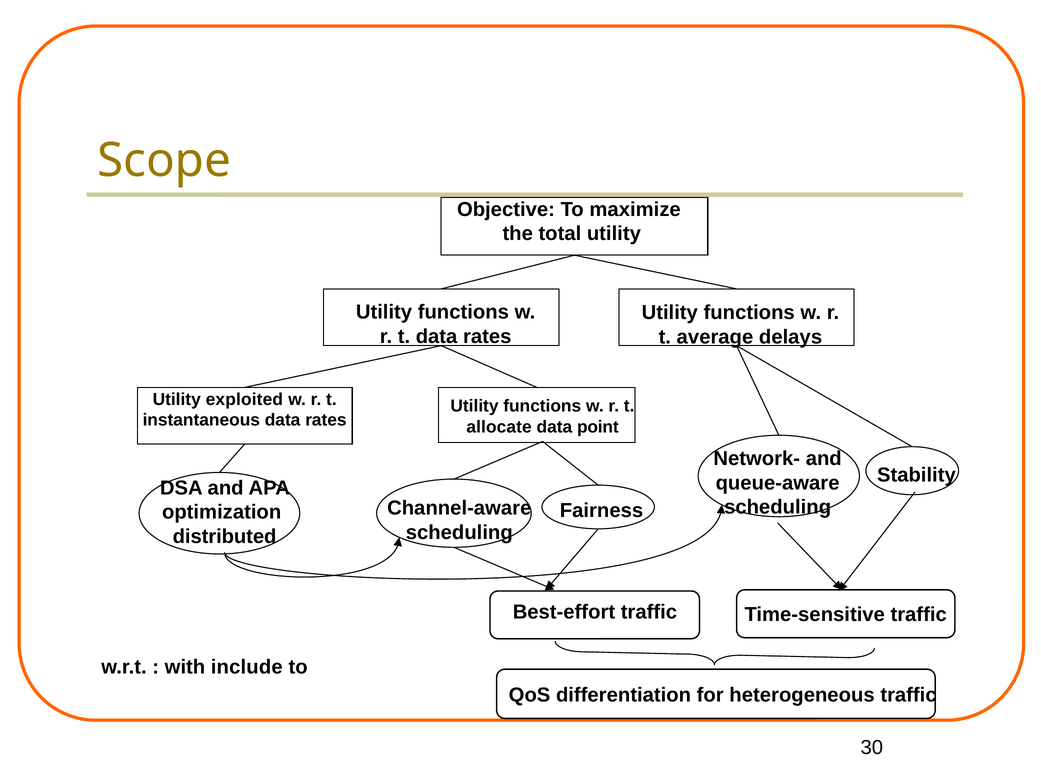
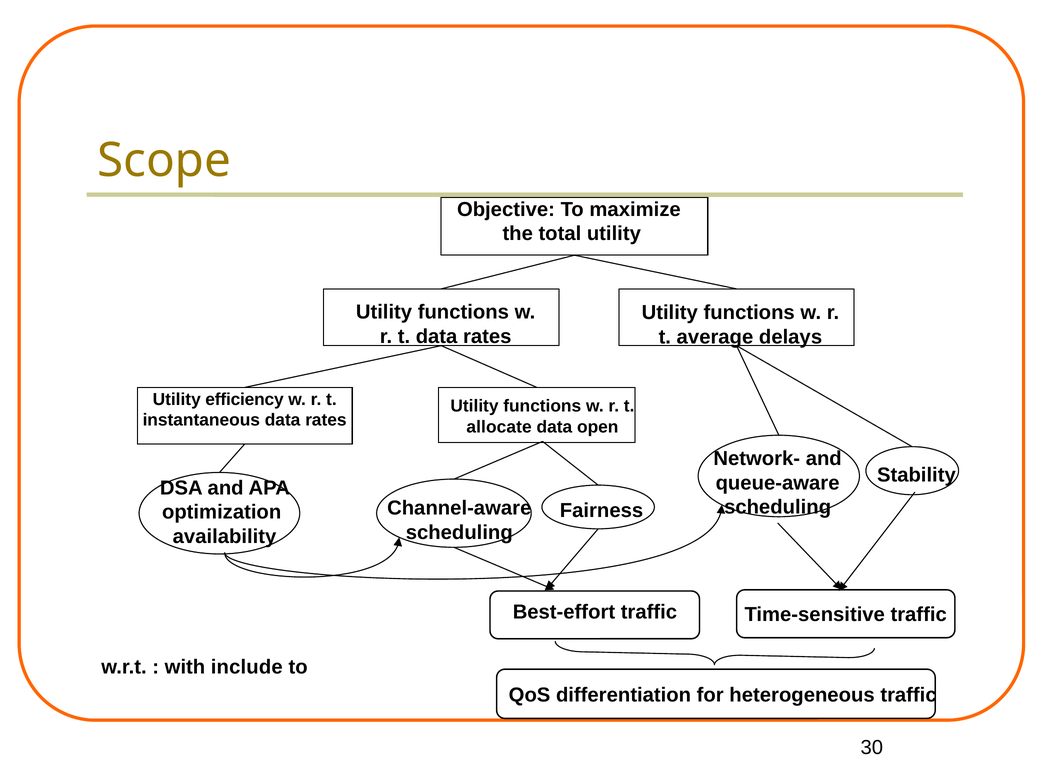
exploited: exploited -> efficiency
point: point -> open
distributed: distributed -> availability
